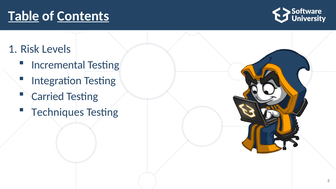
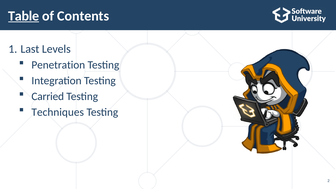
Contents underline: present -> none
Risk: Risk -> Last
Incremental: Incremental -> Penetration
